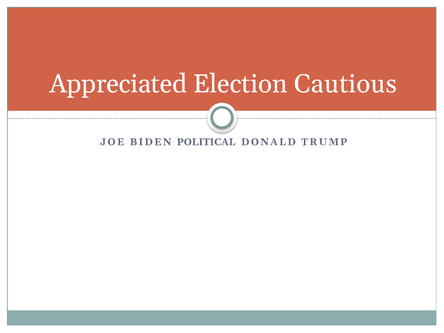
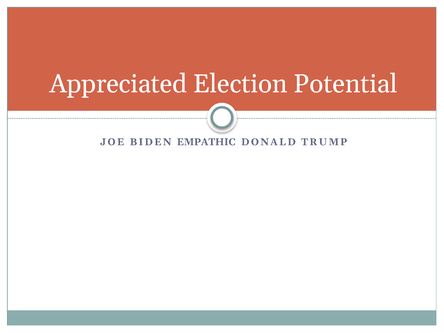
Cautious: Cautious -> Potential
POLITICAL: POLITICAL -> EMPATHIC
